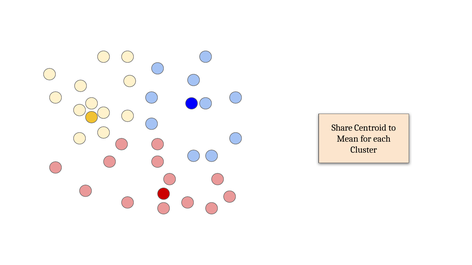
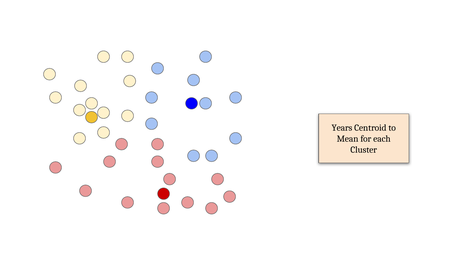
Share: Share -> Years
